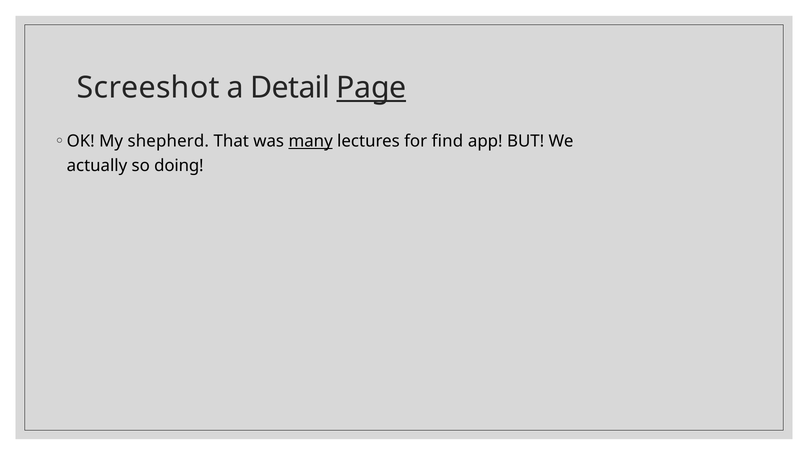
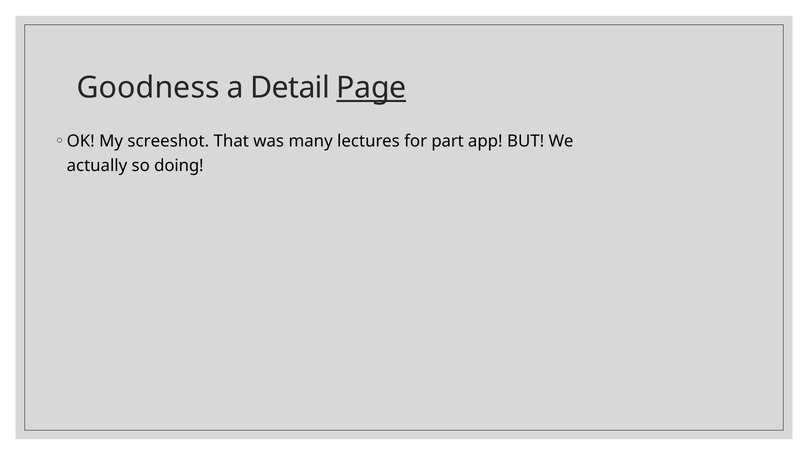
Screeshot: Screeshot -> Goodness
shepherd: shepherd -> screeshot
many underline: present -> none
find: find -> part
